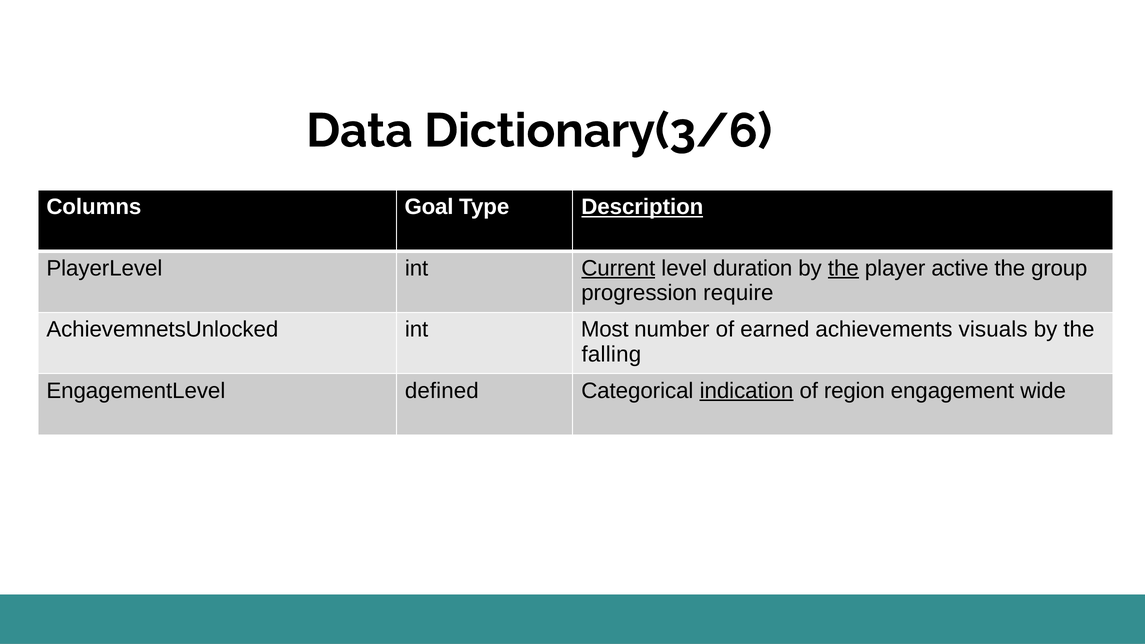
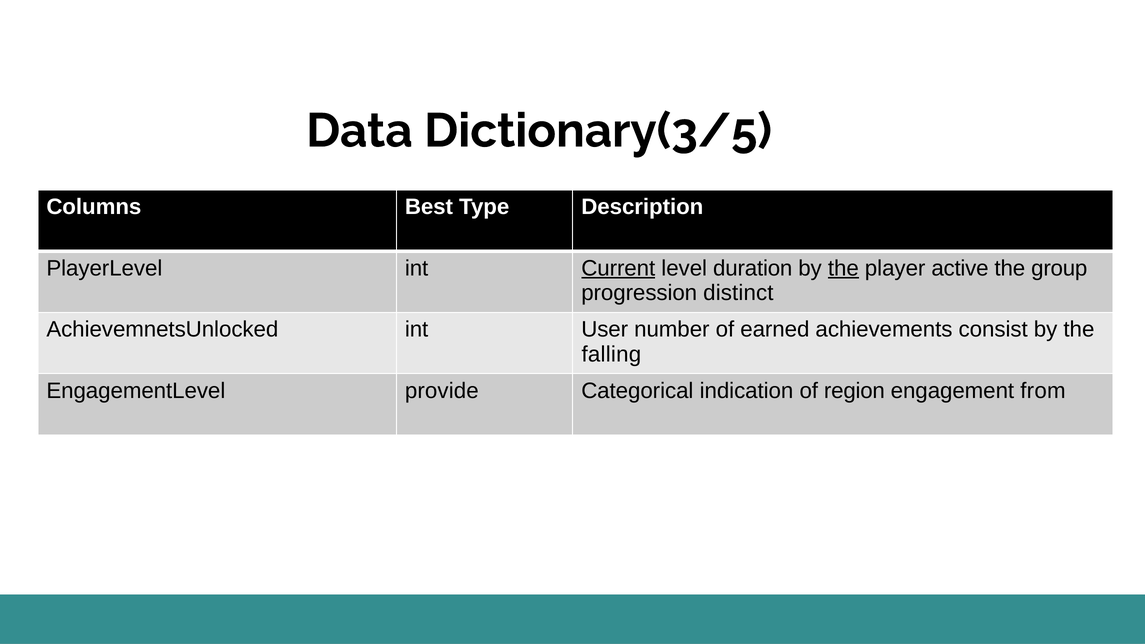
Dictionary(3/6: Dictionary(3/6 -> Dictionary(3/5
Goal: Goal -> Best
Description underline: present -> none
require: require -> distinct
Most: Most -> User
visuals: visuals -> consist
defined: defined -> provide
indication underline: present -> none
wide: wide -> from
